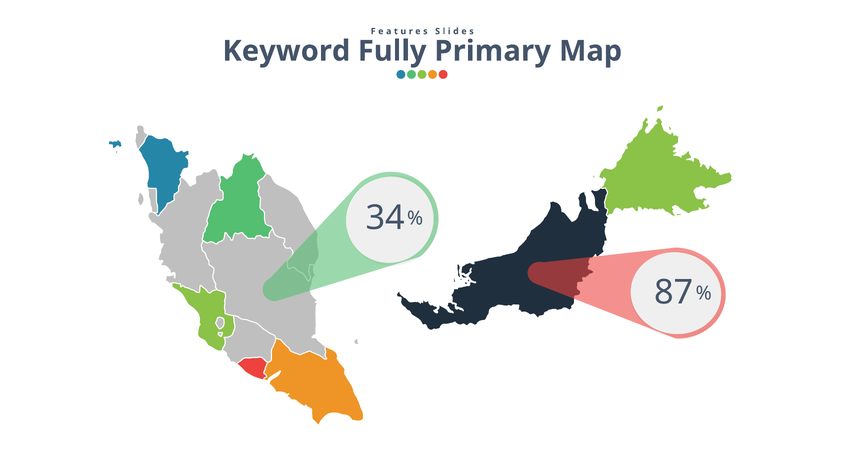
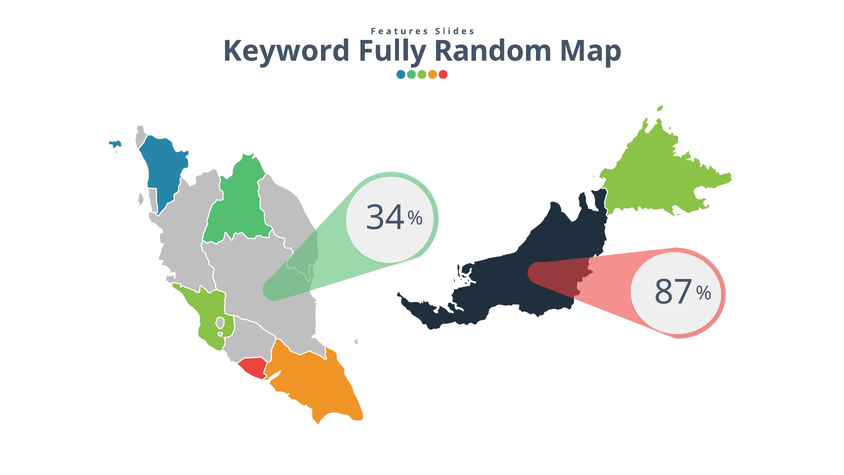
Primary: Primary -> Random
